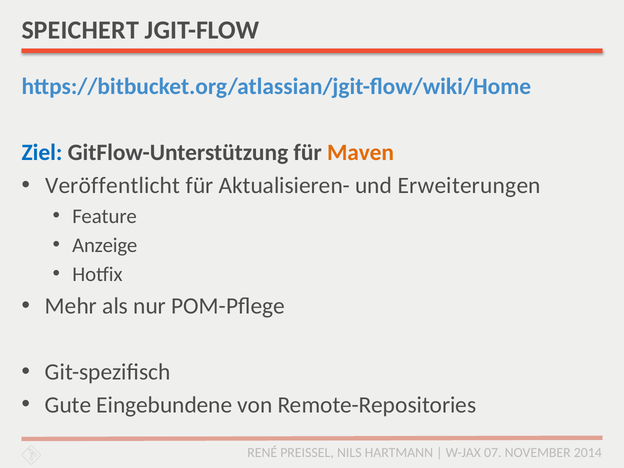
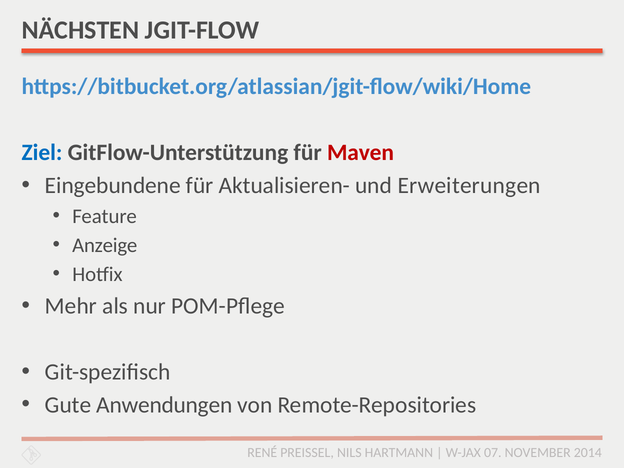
SPEICHERT: SPEICHERT -> NÄCHSTEN
Maven colour: orange -> red
Veröffentlicht: Veröffentlicht -> Eingebundene
Eingebundene: Eingebundene -> Anwendungen
